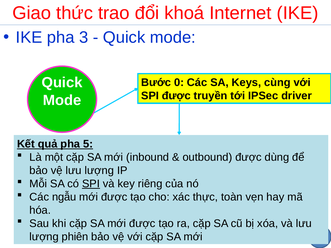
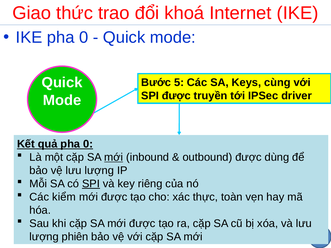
IKE pha 3: 3 -> 0
0: 0 -> 5
quả pha 5: 5 -> 0
mới at (114, 157) underline: none -> present
ngẫu: ngẫu -> kiểm
